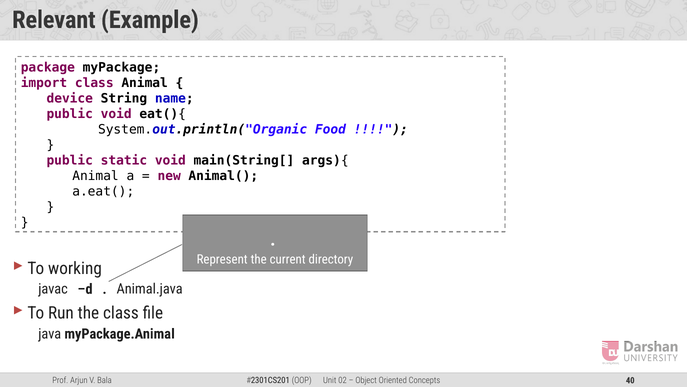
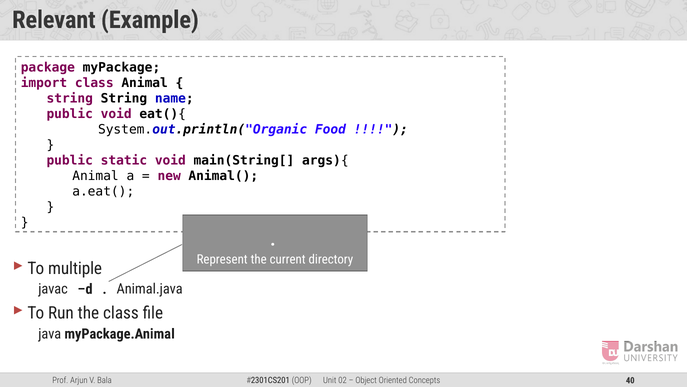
device at (70, 98): device -> string
working: working -> multiple
